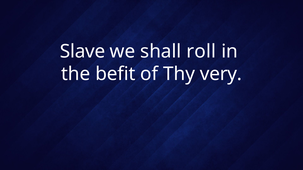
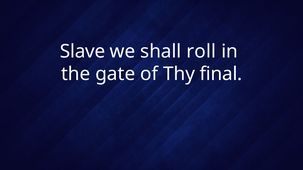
befit: befit -> gate
very: very -> final
